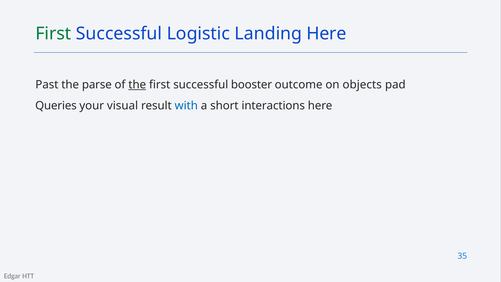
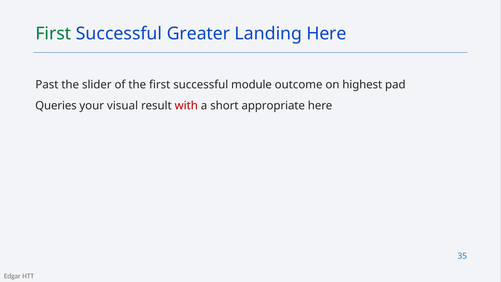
Logistic: Logistic -> Greater
parse: parse -> slider
the at (137, 85) underline: present -> none
booster: booster -> module
objects: objects -> highest
with colour: blue -> red
interactions: interactions -> appropriate
